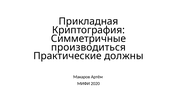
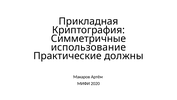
производиться: производиться -> использование
